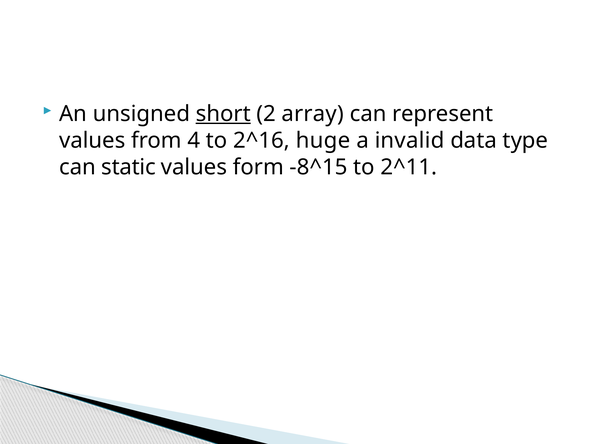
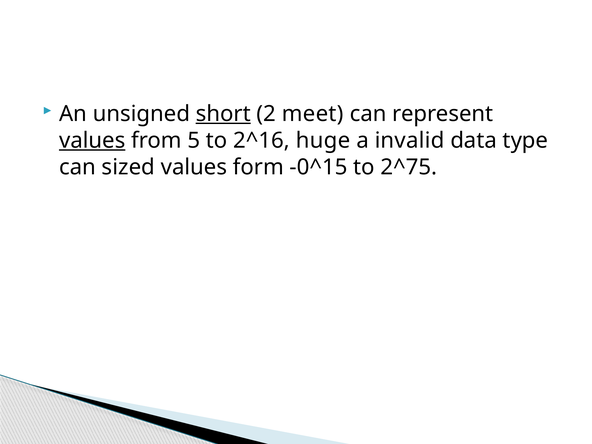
array: array -> meet
values at (92, 140) underline: none -> present
4: 4 -> 5
static: static -> sized
-8^15: -8^15 -> -0^15
2^11: 2^11 -> 2^75
